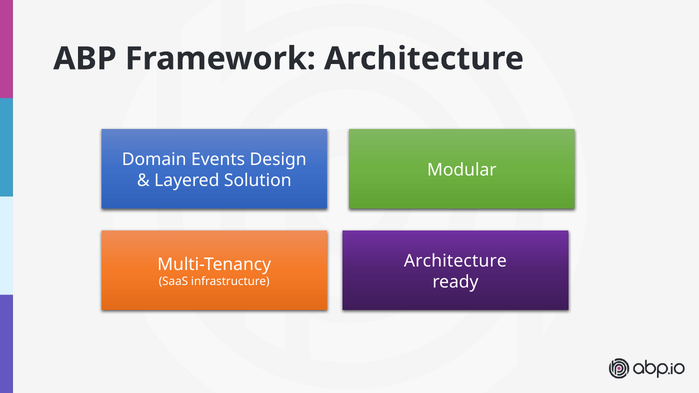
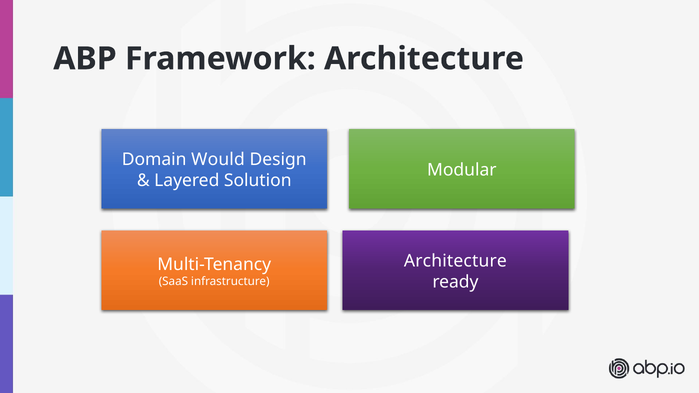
Events: Events -> Would
